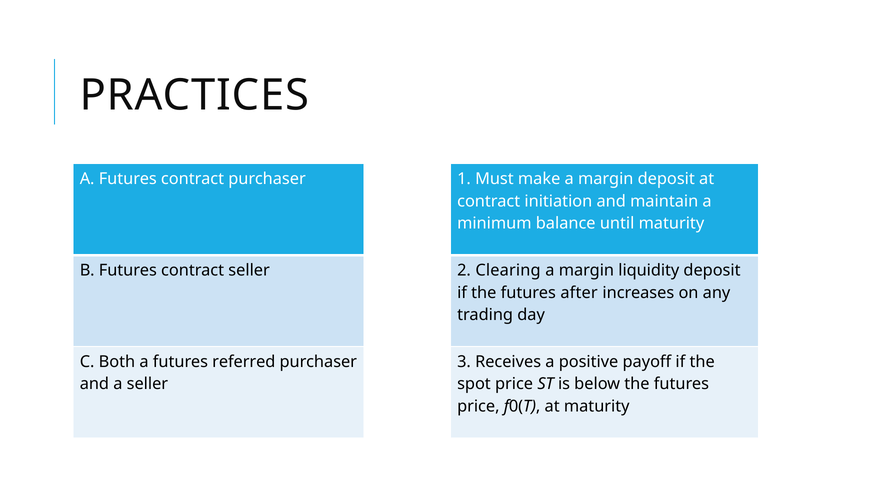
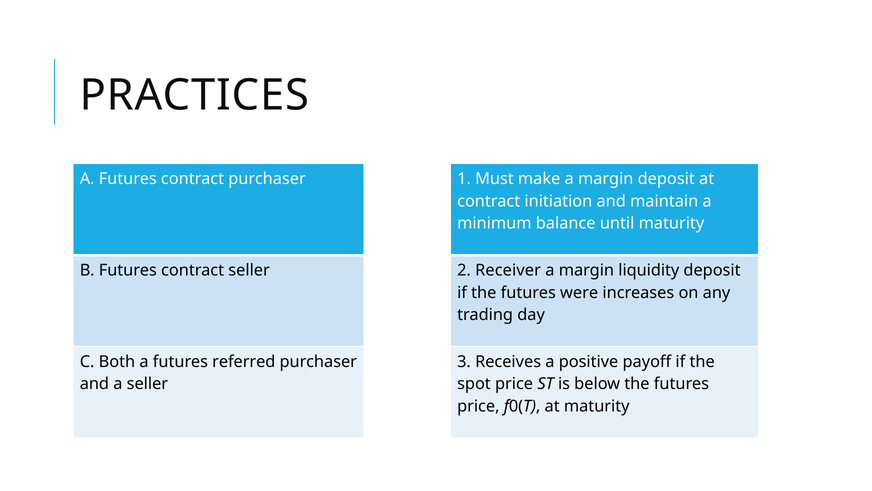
Clearing: Clearing -> Receiver
after: after -> were
